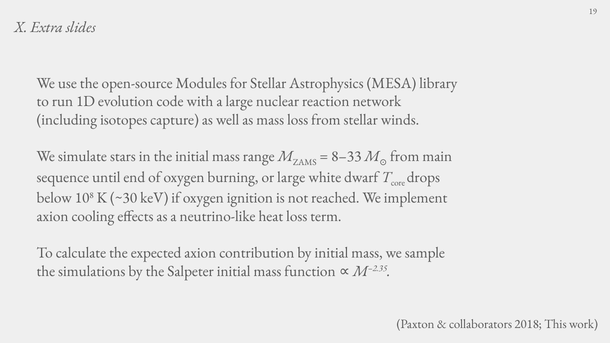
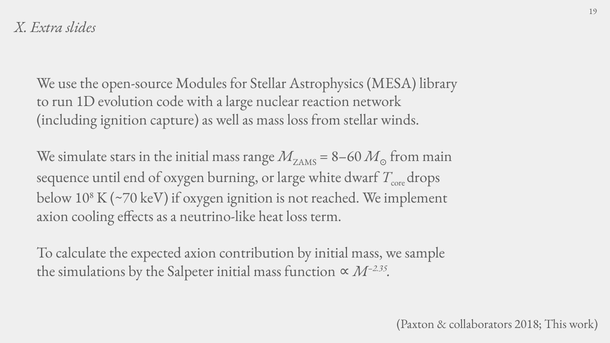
including isotopes: isotopes -> ignition
8–33: 8–33 -> 8–60
~30: ~30 -> ~70
